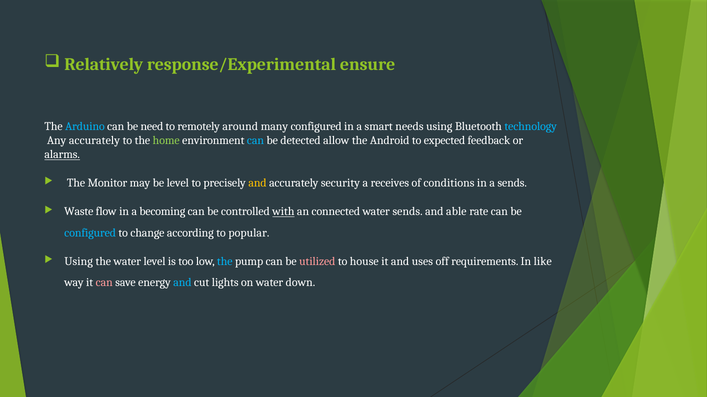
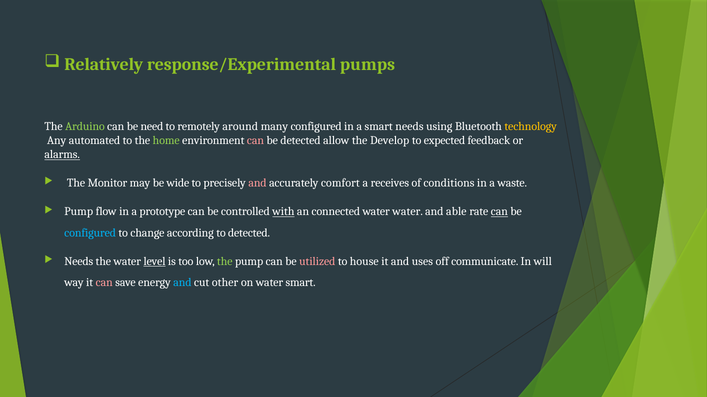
ensure: ensure -> pumps
Arduino colour: light blue -> light green
technology colour: light blue -> yellow
Any accurately: accurately -> automated
can at (256, 141) colour: light blue -> pink
Android: Android -> Develop
be level: level -> wide
and at (257, 183) colour: yellow -> pink
security: security -> comfort
a sends: sends -> waste
Waste at (79, 212): Waste -> Pump
becoming: becoming -> prototype
water sends: sends -> water
can at (499, 212) underline: none -> present
to popular: popular -> detected
Using at (79, 262): Using -> Needs
level at (155, 262) underline: none -> present
the at (225, 262) colour: light blue -> light green
requirements: requirements -> communicate
like: like -> will
lights: lights -> other
water down: down -> smart
